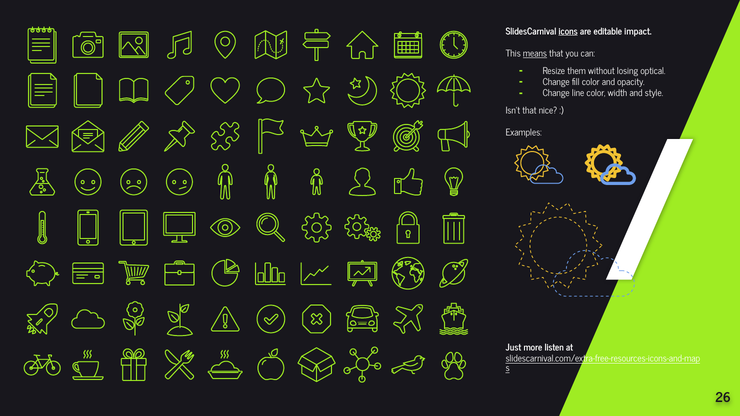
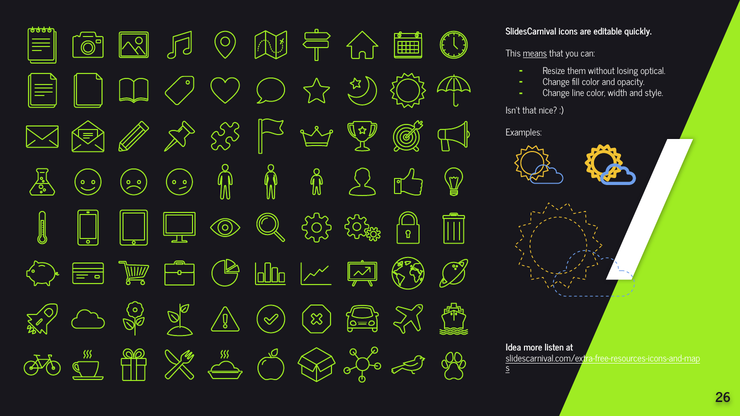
icons underline: present -> none
impact: impact -> quickly
Just: Just -> Idea
